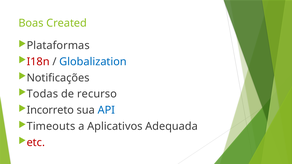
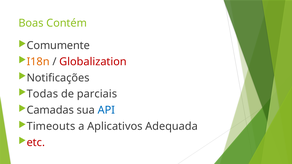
Created: Created -> Contém
Plataformas: Plataformas -> Comumente
I18n colour: red -> orange
Globalization colour: blue -> red
recurso: recurso -> parciais
Incorreto: Incorreto -> Camadas
